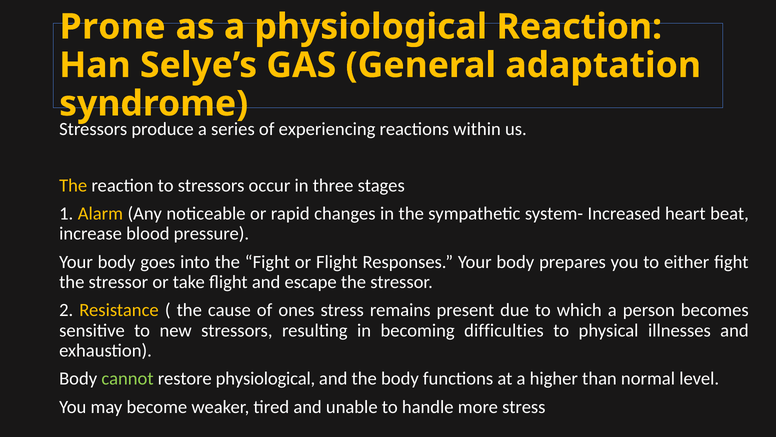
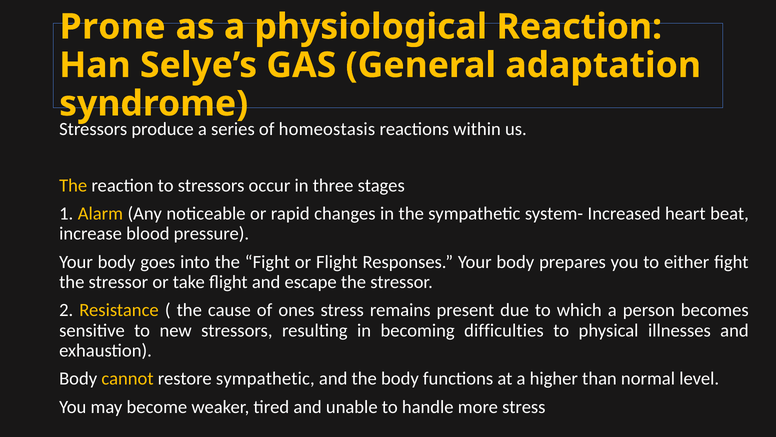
experiencing: experiencing -> homeostasis
cannot colour: light green -> yellow
restore physiological: physiological -> sympathetic
